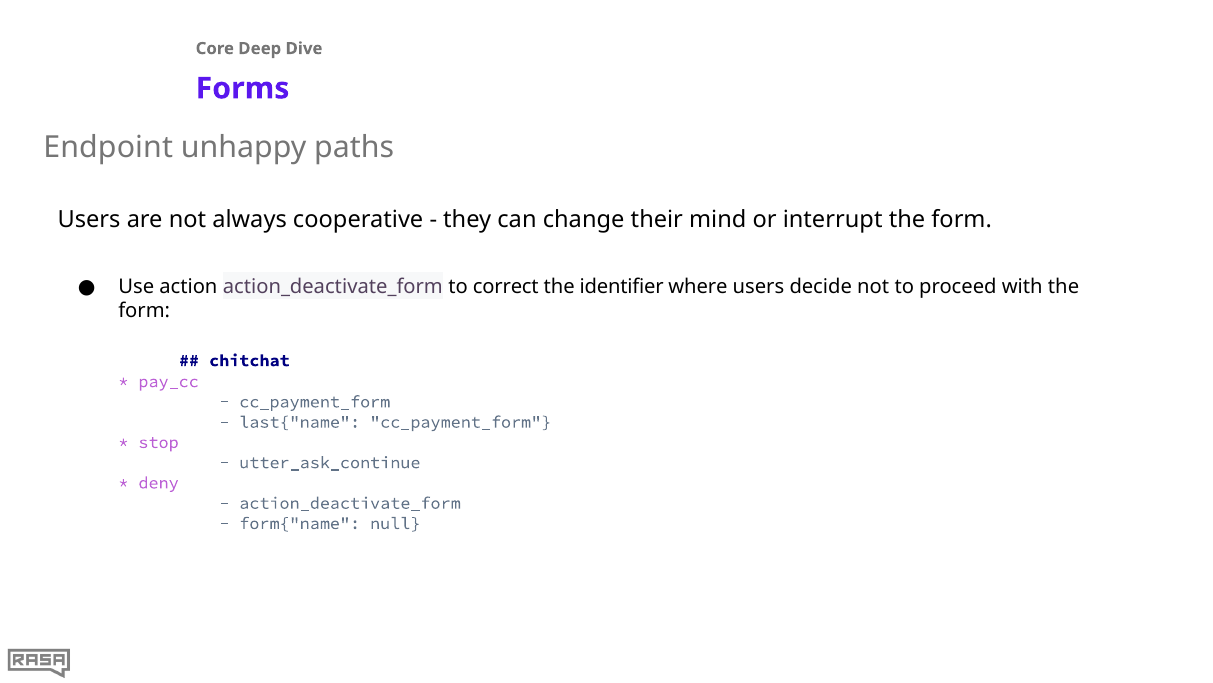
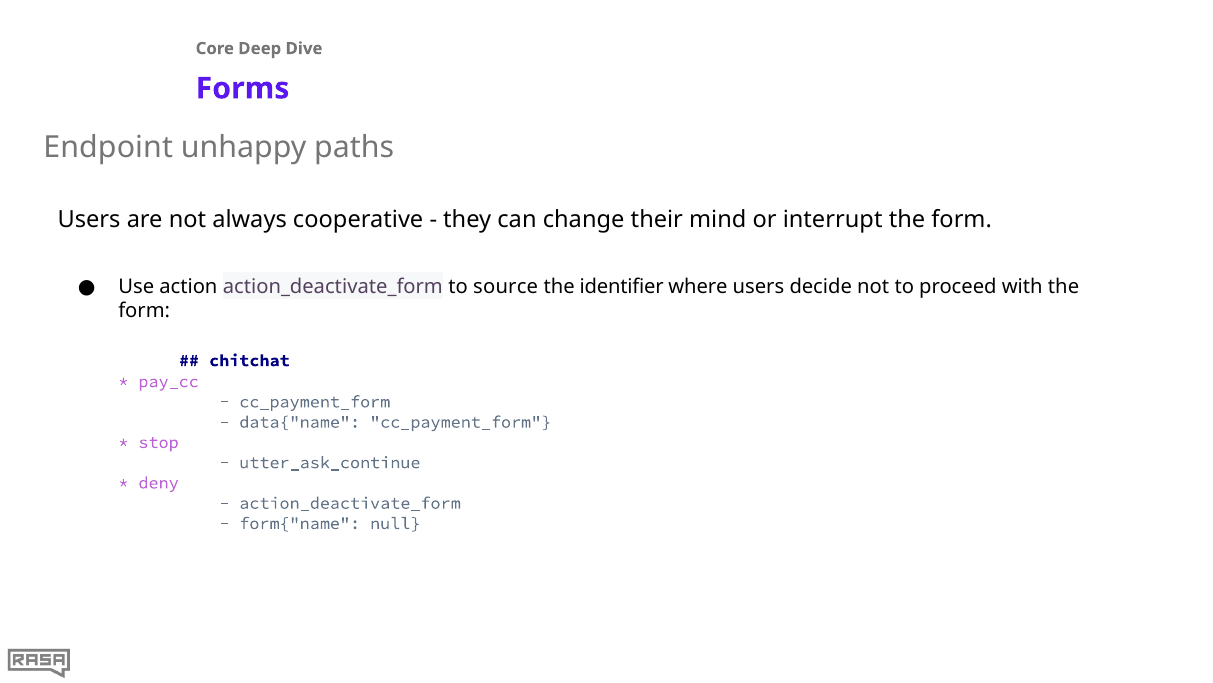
correct: correct -> source
last{"name: last{"name -> data{"name
